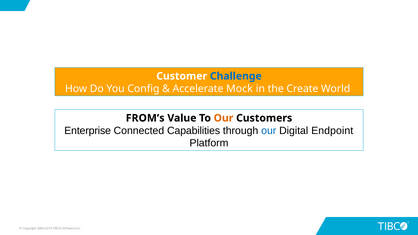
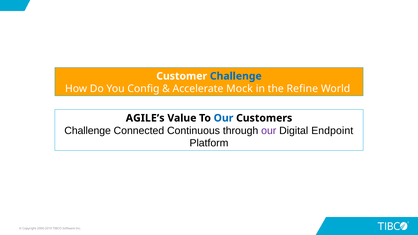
Create: Create -> Refine
FROM’s: FROM’s -> AGILE’s
Our at (224, 118) colour: orange -> blue
Enterprise at (88, 131): Enterprise -> Challenge
Capabilities: Capabilities -> Continuous
our at (269, 131) colour: blue -> purple
